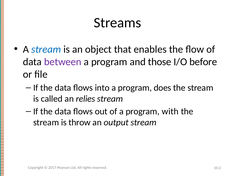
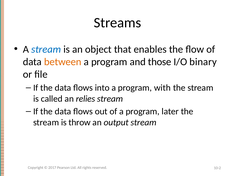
between colour: purple -> orange
before: before -> binary
does: does -> with
with: with -> later
